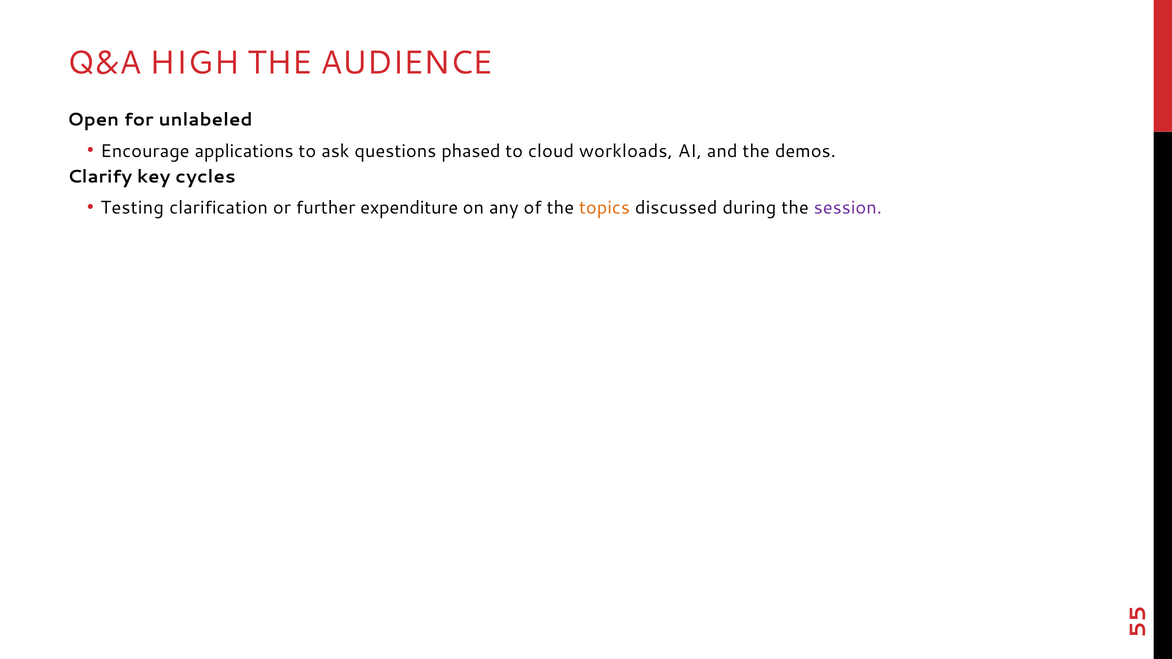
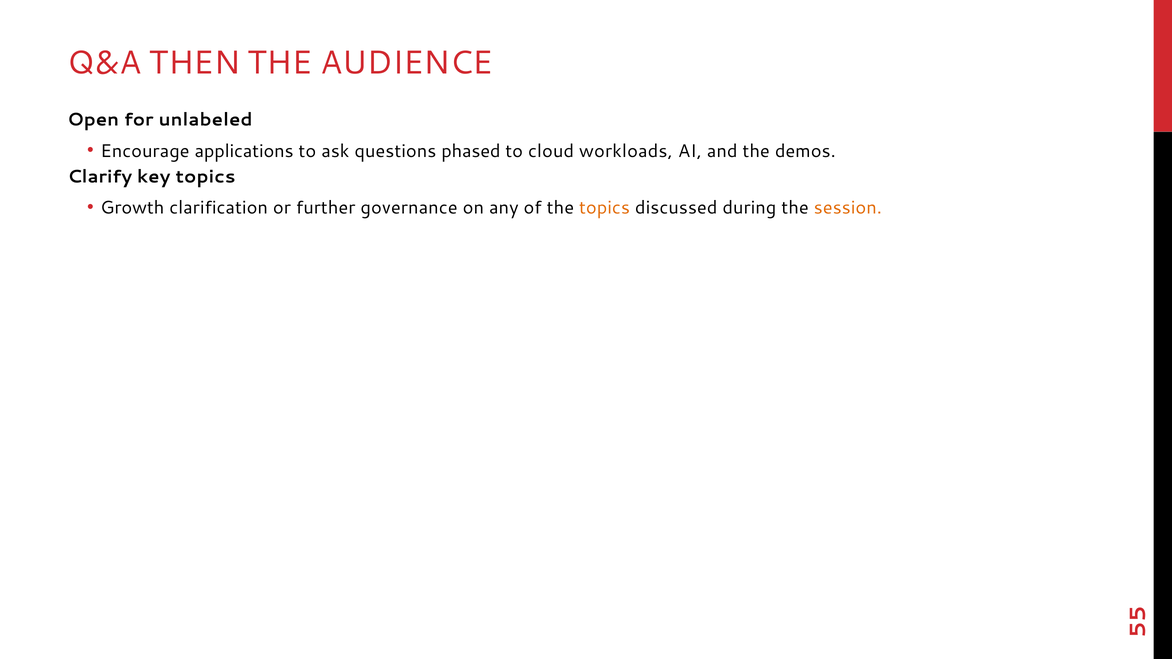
HIGH: HIGH -> THEN
key cycles: cycles -> topics
Testing: Testing -> Growth
expenditure: expenditure -> governance
session colour: purple -> orange
